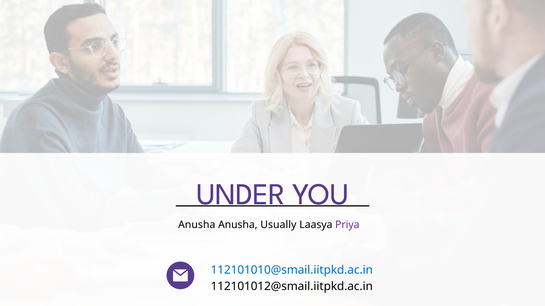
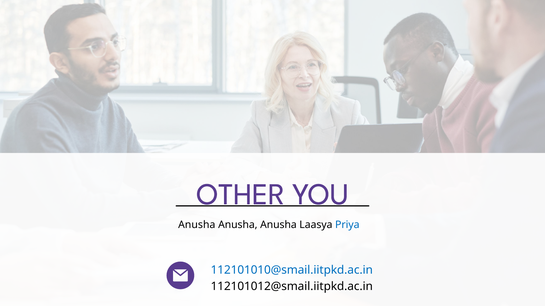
UNDER: UNDER -> OTHER
Usually at (278, 225): Usually -> Anusha
Priya colour: purple -> blue
